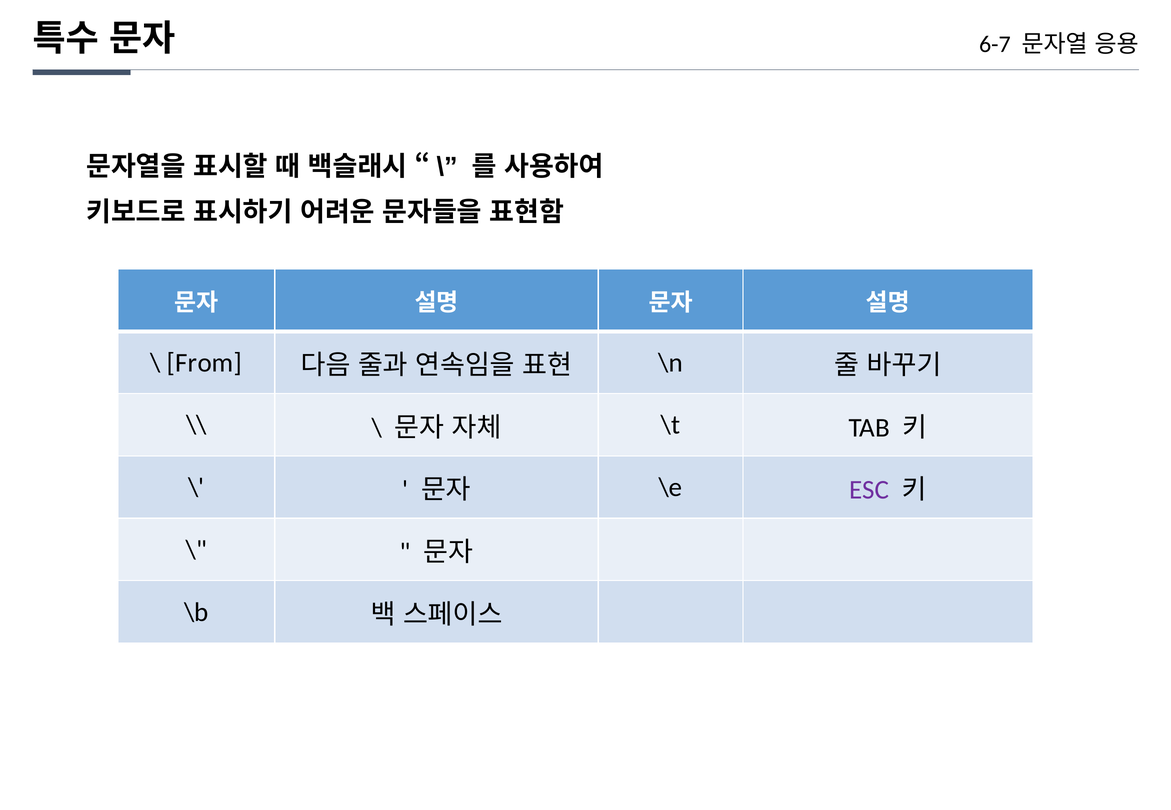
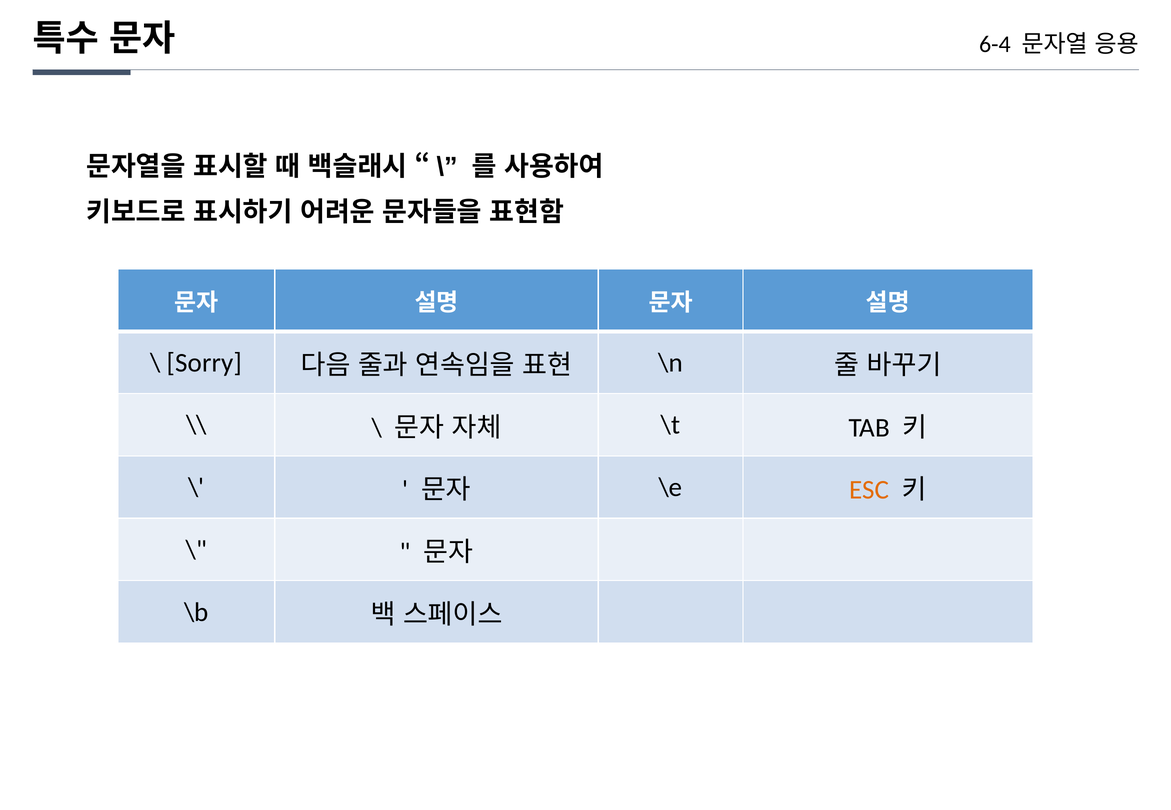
6-7: 6-7 -> 6-4
From: From -> Sorry
ESC colour: purple -> orange
